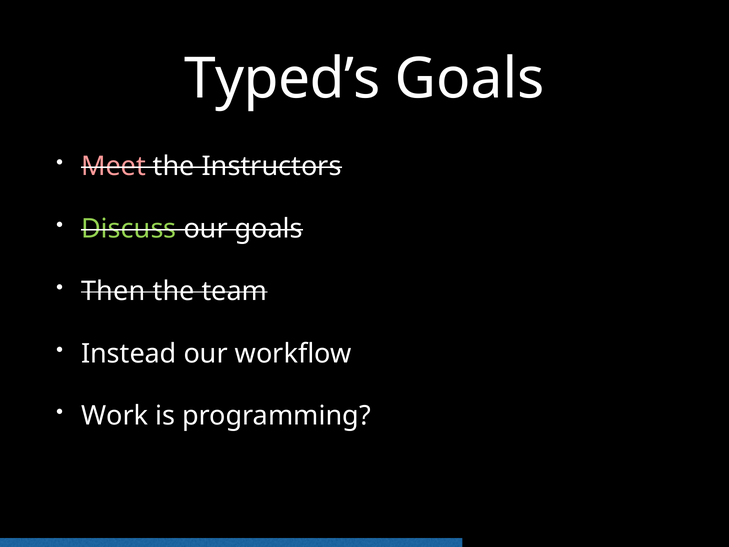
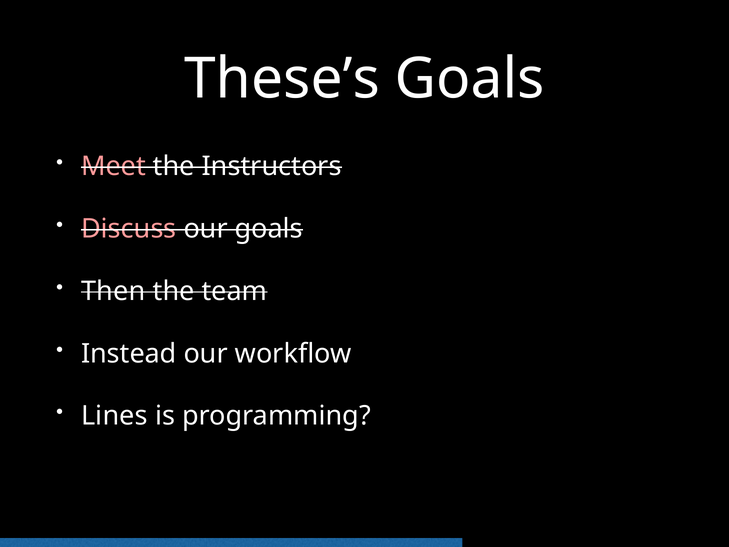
Typed’s: Typed’s -> These’s
Discuss colour: light green -> pink
Work: Work -> Lines
